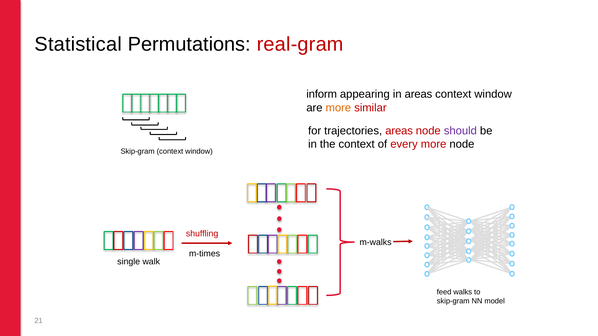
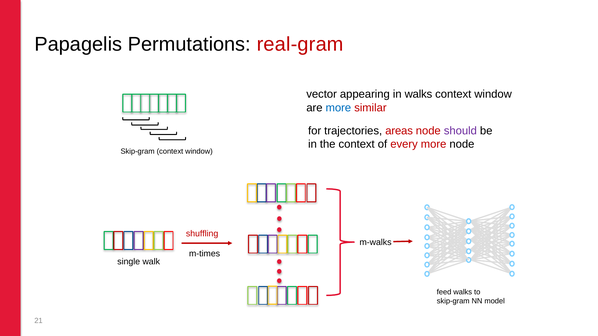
Statistical: Statistical -> Papagelis
inform: inform -> vector
in areas: areas -> walks
more at (338, 108) colour: orange -> blue
